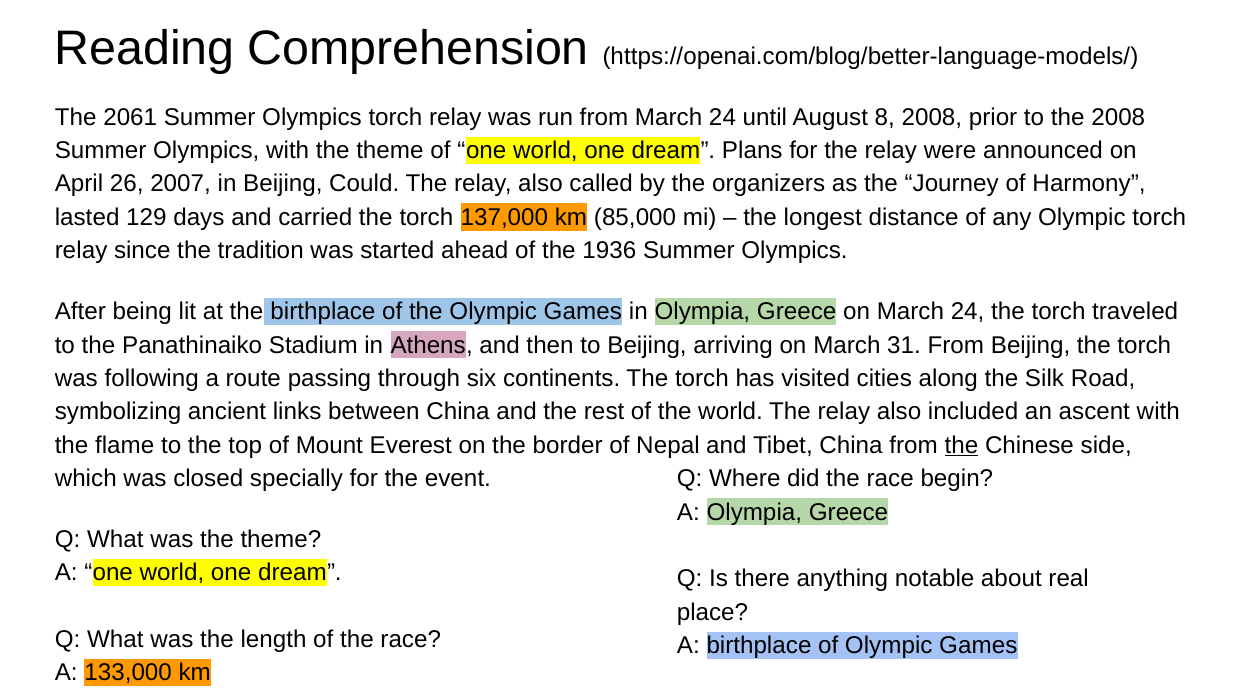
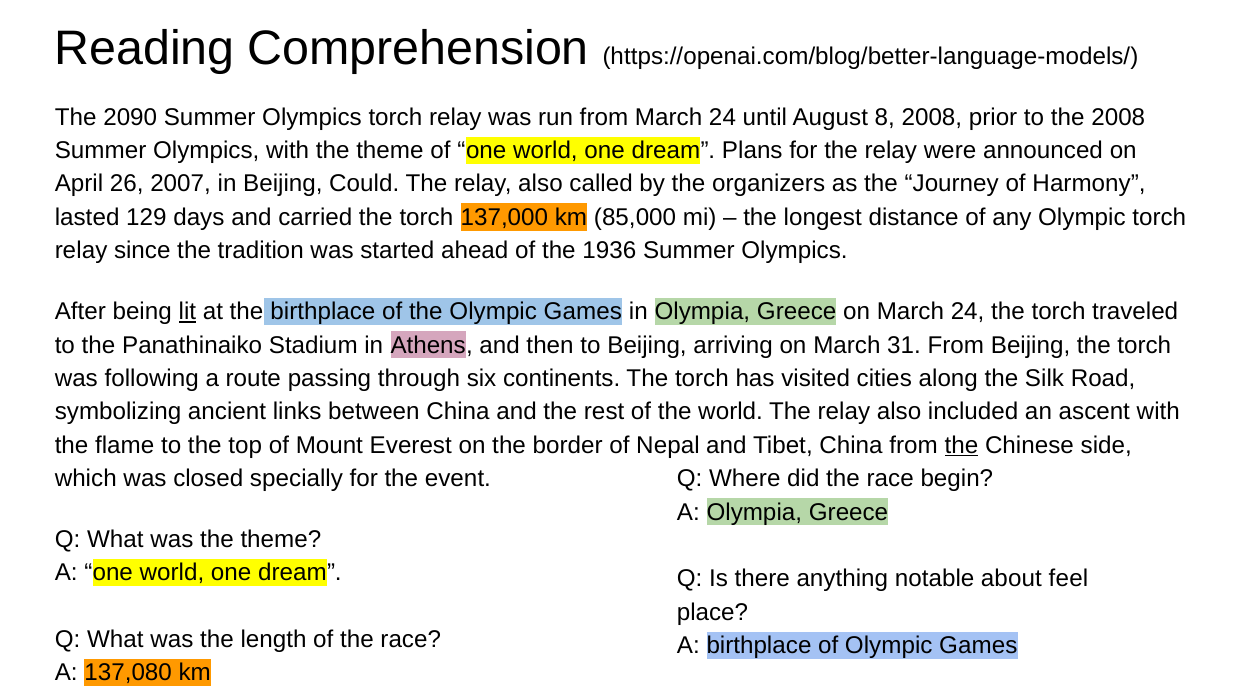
2061: 2061 -> 2090
lit underline: none -> present
real: real -> feel
133,000: 133,000 -> 137,080
